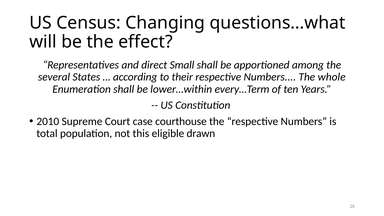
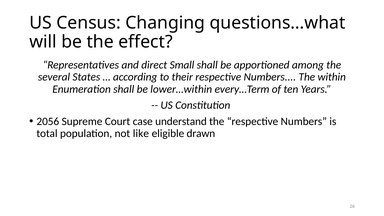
whole: whole -> within
2010: 2010 -> 2056
courthouse: courthouse -> understand
this: this -> like
